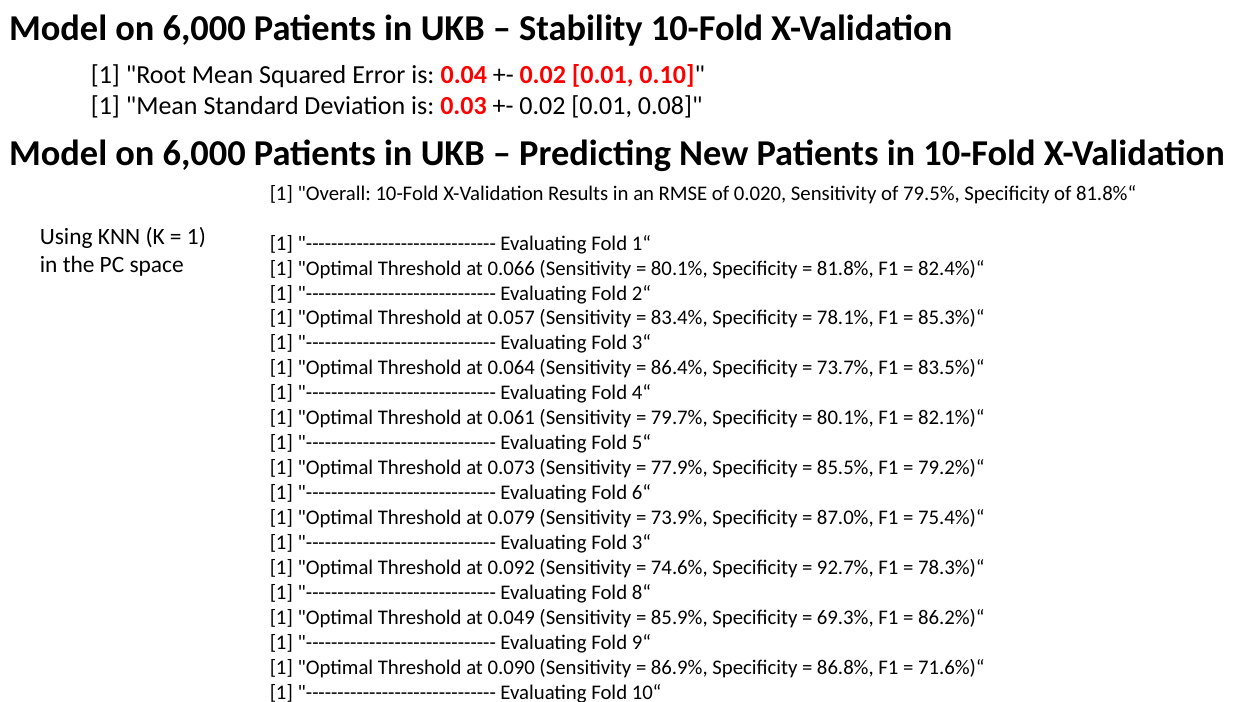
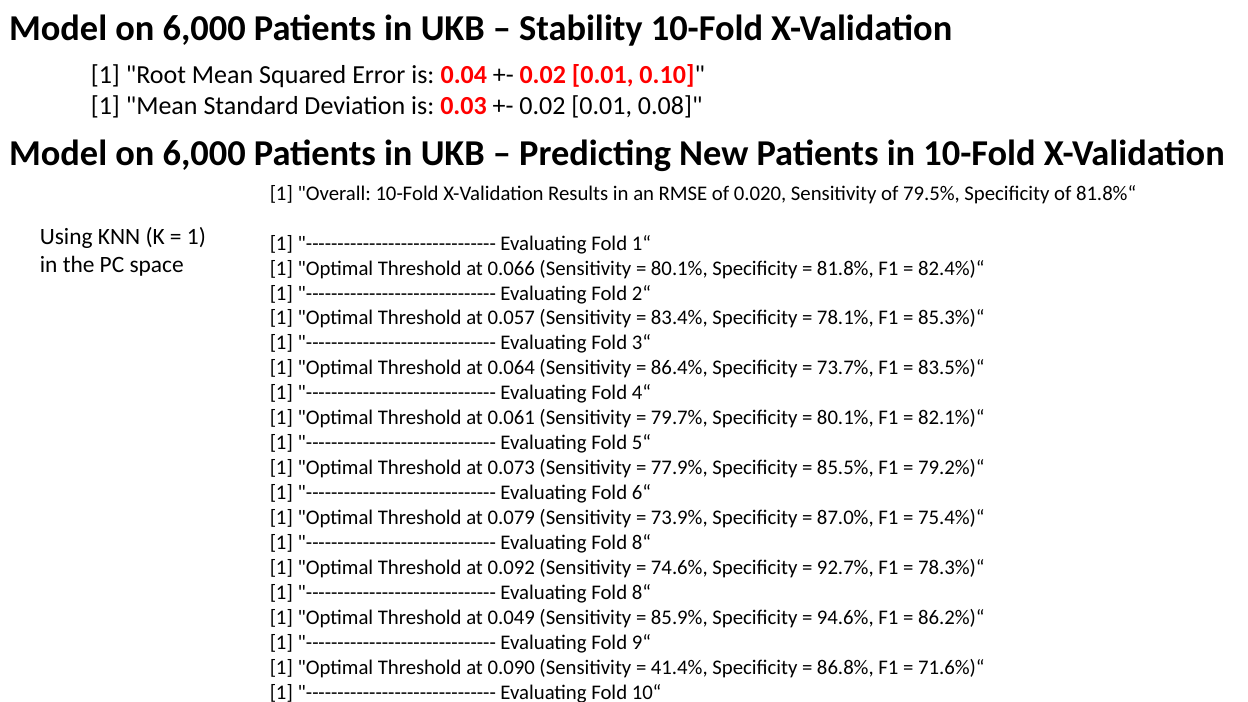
3“ at (641, 543): 3“ -> 8“
69.3%: 69.3% -> 94.6%
86.9%: 86.9% -> 41.4%
